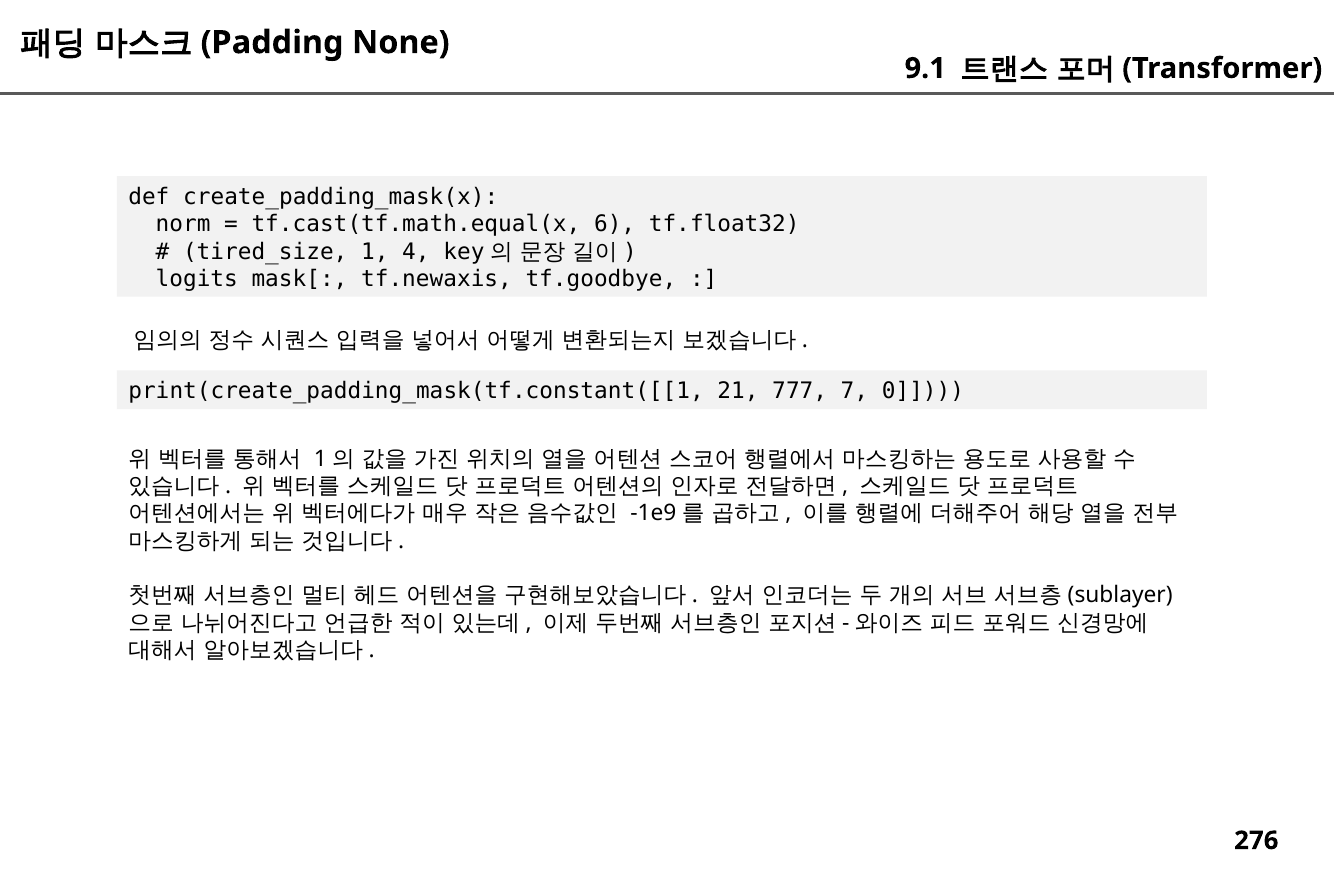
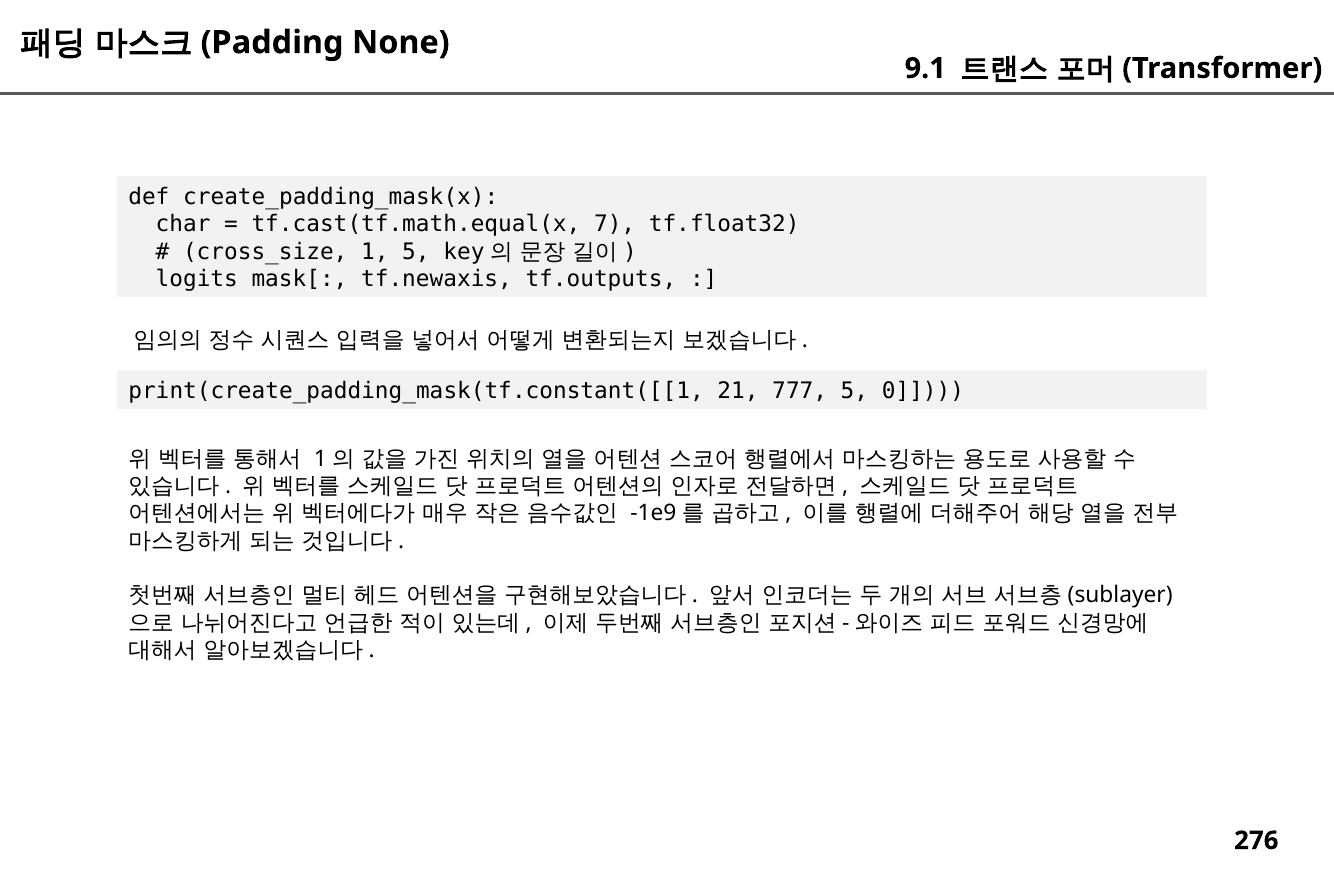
norm: norm -> char
6: 6 -> 7
tired_size: tired_size -> cross_size
1 4: 4 -> 5
tf.goodbye: tf.goodbye -> tf.outputs
777 7: 7 -> 5
